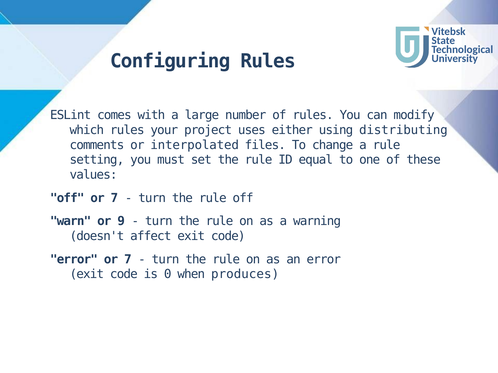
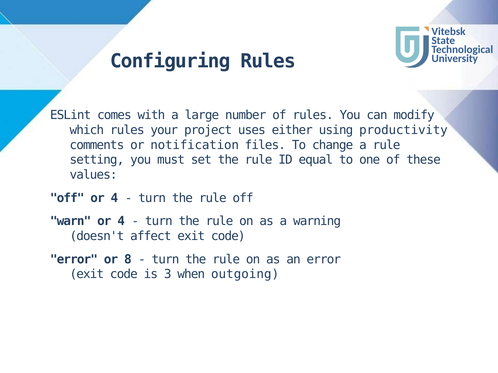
distributing: distributing -> productivity
interpolated: interpolated -> notification
off or 7: 7 -> 4
warn or 9: 9 -> 4
error or 7: 7 -> 8
0: 0 -> 3
produces: produces -> outgoing
